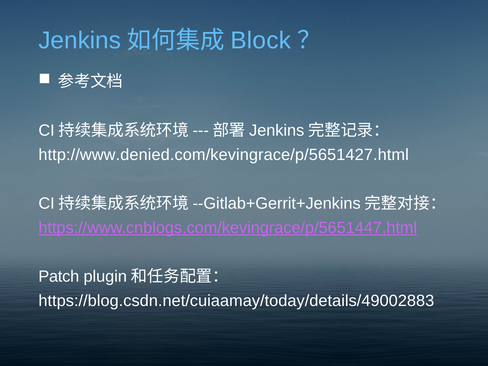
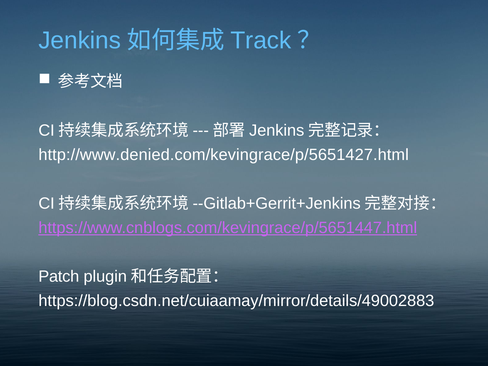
Block: Block -> Track
https://blog.csdn.net/cuiaamay/today/details/49002883: https://blog.csdn.net/cuiaamay/today/details/49002883 -> https://blog.csdn.net/cuiaamay/mirror/details/49002883
